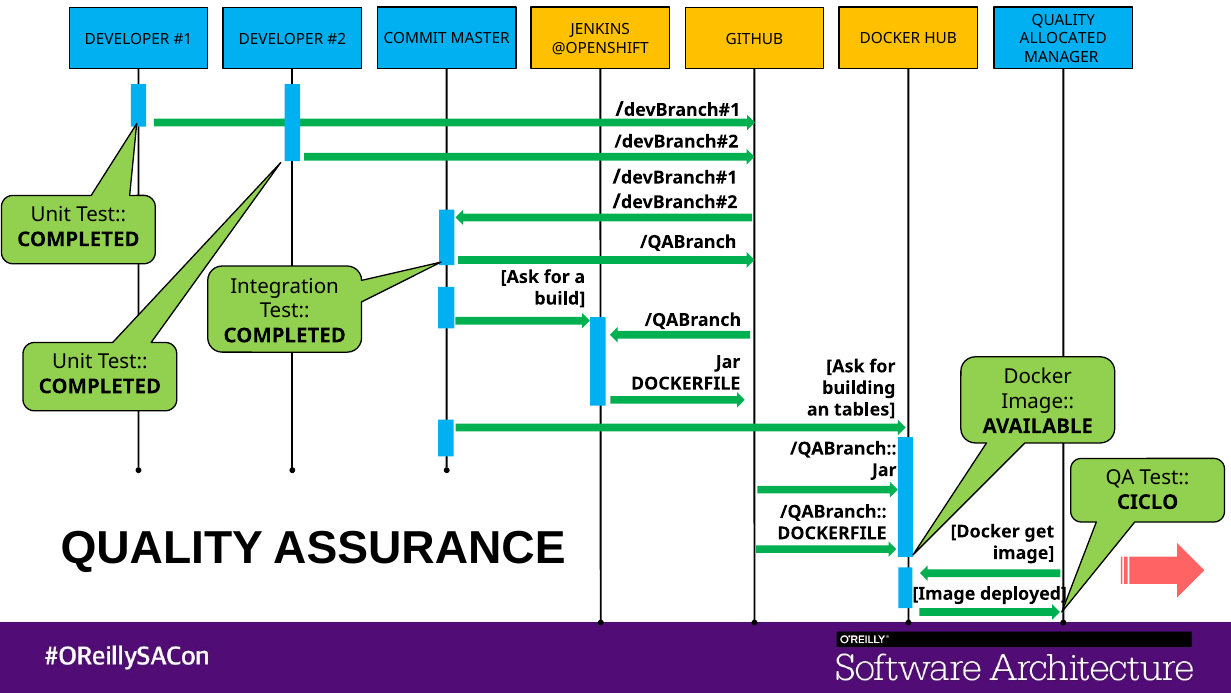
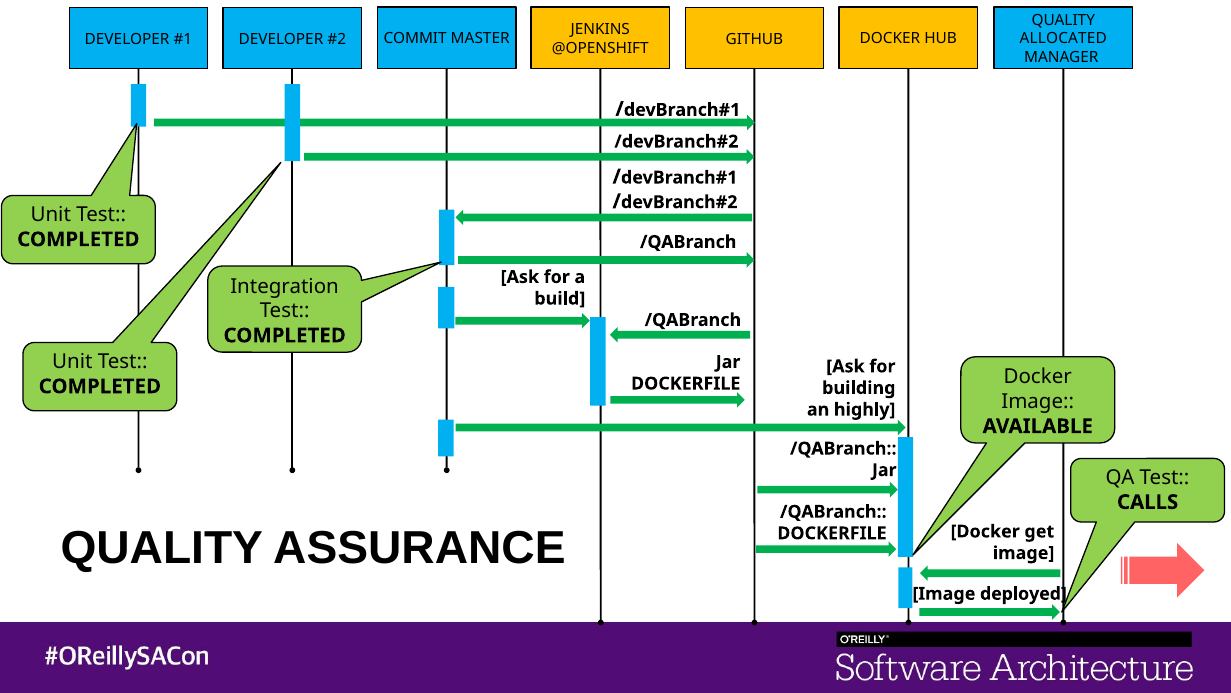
tables: tables -> highly
CICLO: CICLO -> CALLS
